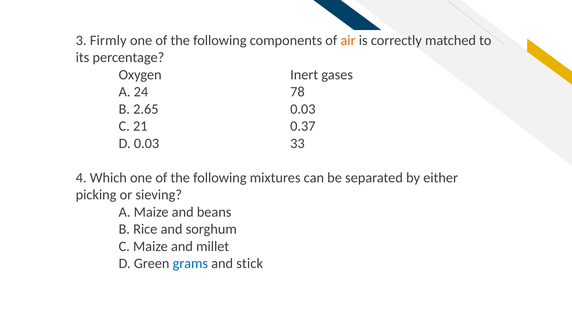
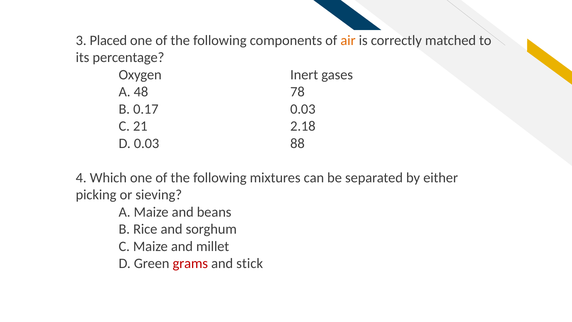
Firmly: Firmly -> Placed
24: 24 -> 48
2.65: 2.65 -> 0.17
0.37: 0.37 -> 2.18
33: 33 -> 88
grams colour: blue -> red
